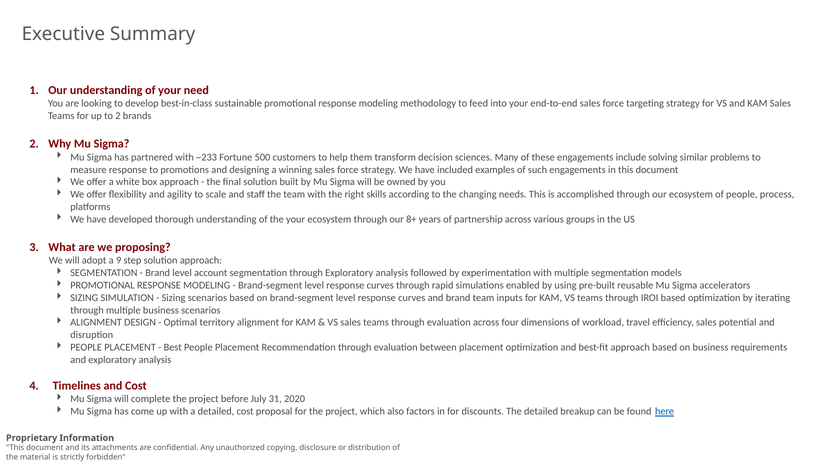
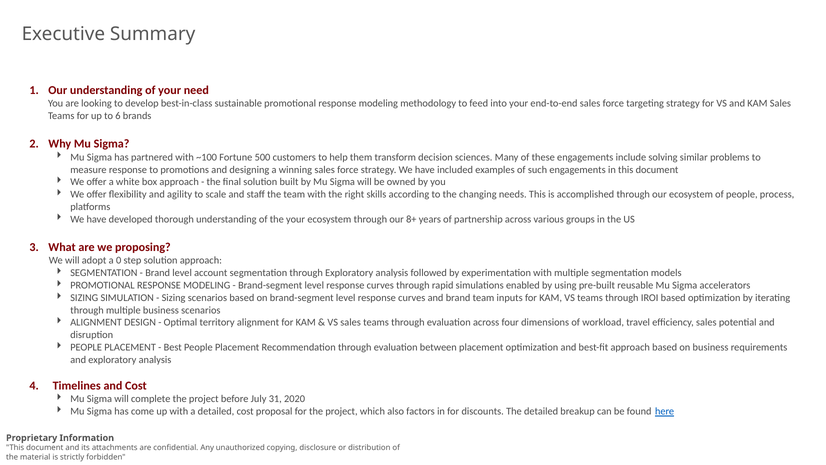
to 2: 2 -> 6
~233: ~233 -> ~100
9: 9 -> 0
